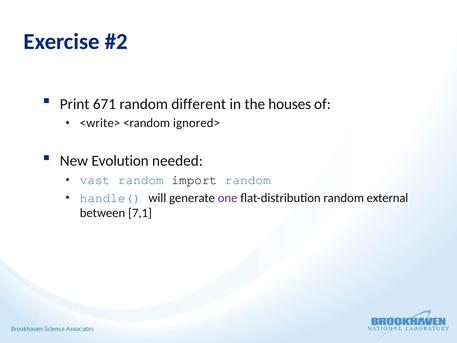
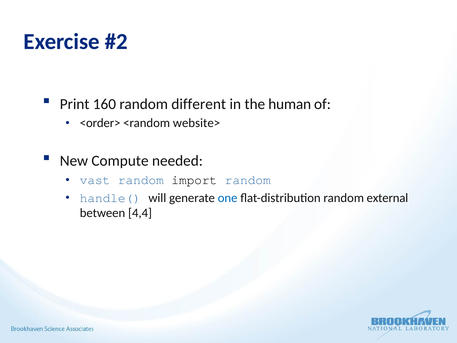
671: 671 -> 160
houses: houses -> human
<write>: <write> -> <order>
ignored>: ignored> -> website>
Evolution: Evolution -> Compute
one colour: purple -> blue
7,1: 7,1 -> 4,4
